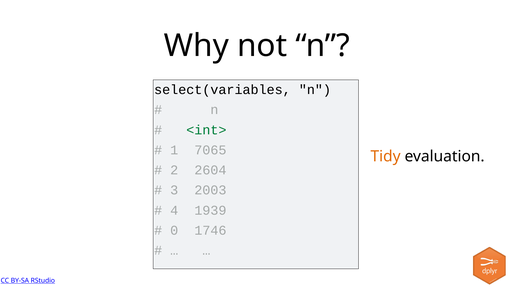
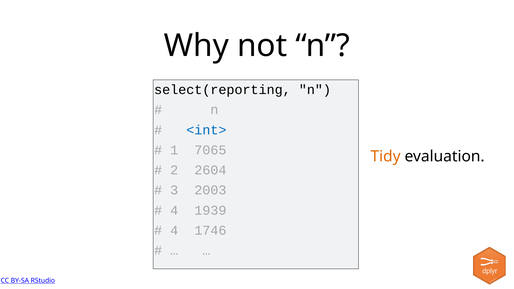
select(variables: select(variables -> select(reporting
<int> colour: green -> blue
0 at (174, 230): 0 -> 4
